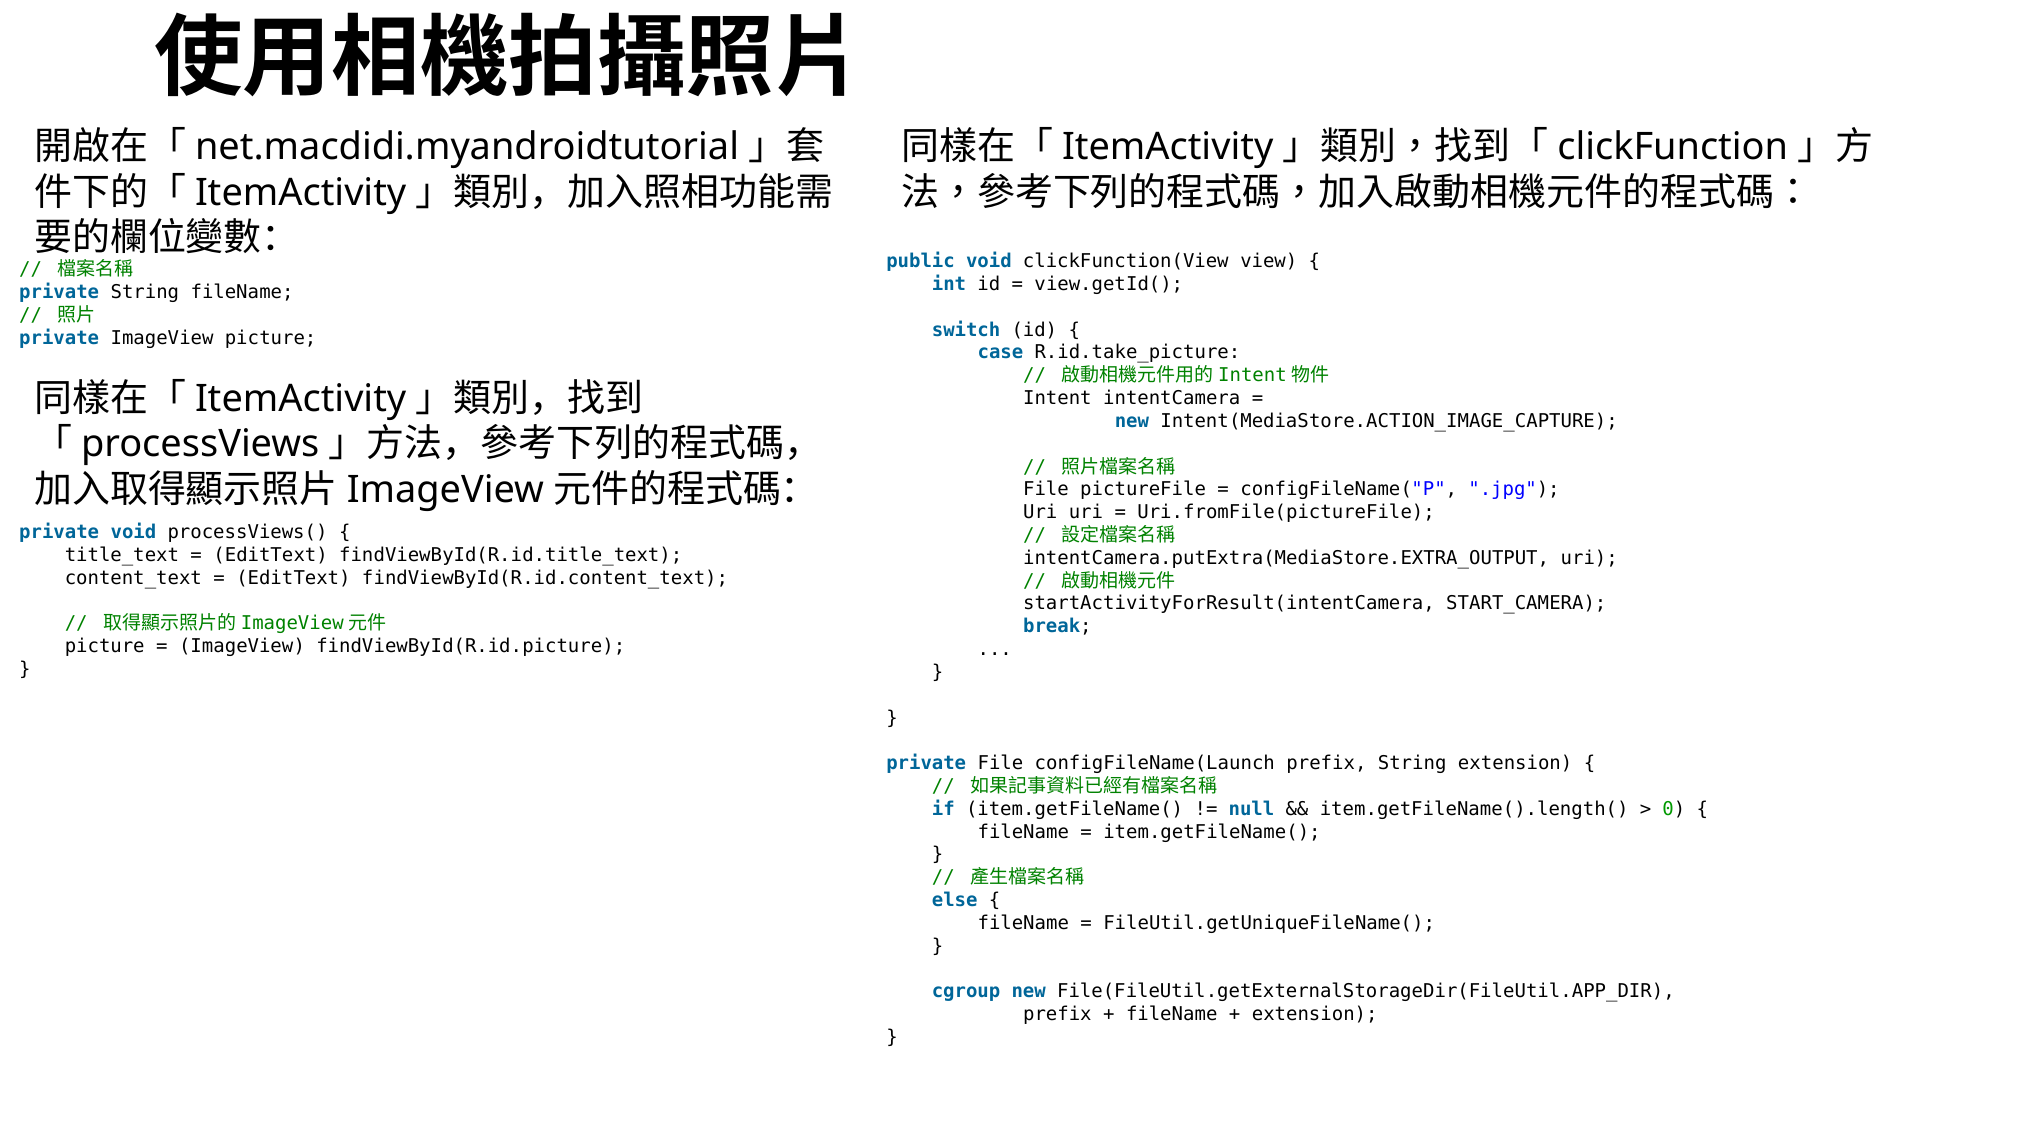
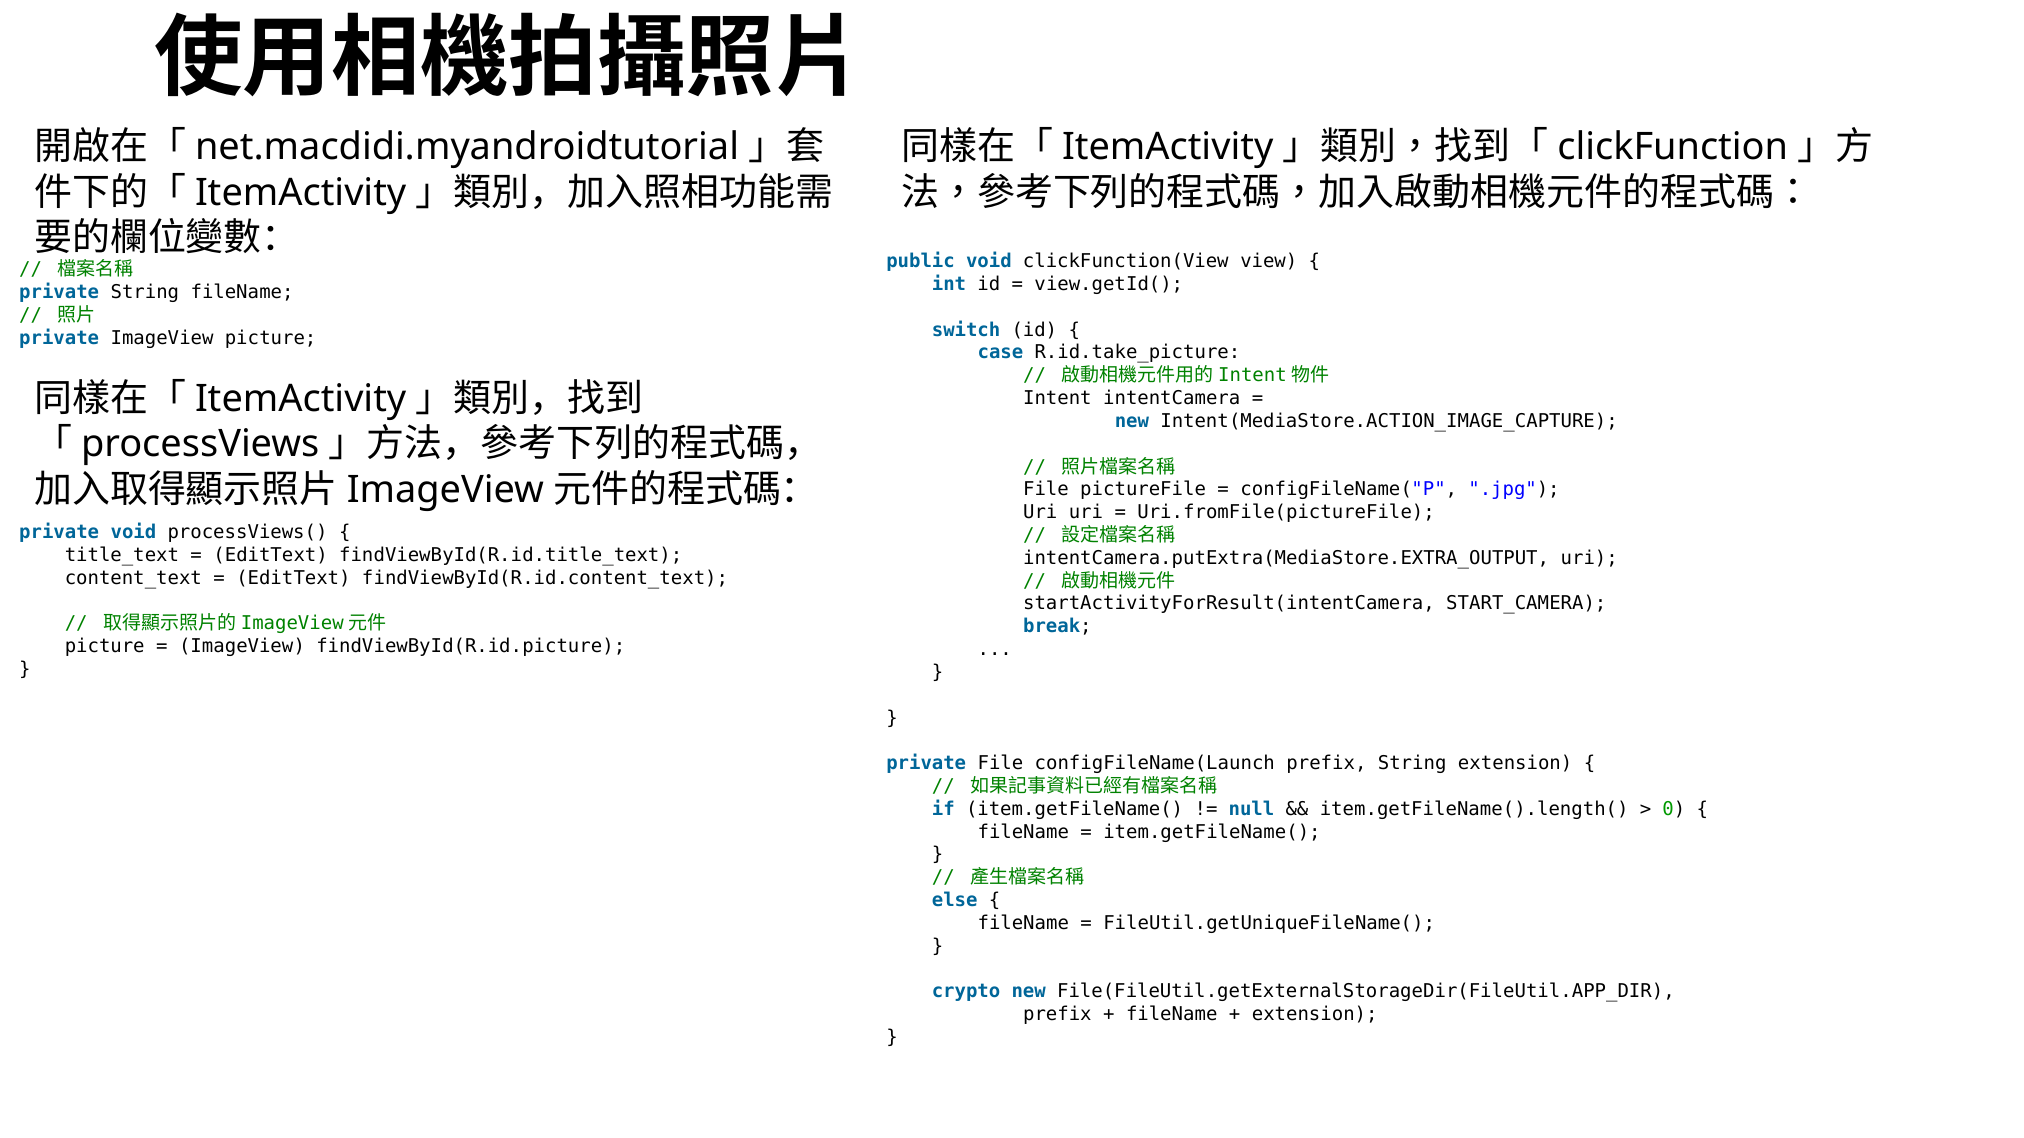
cgroup: cgroup -> crypto
